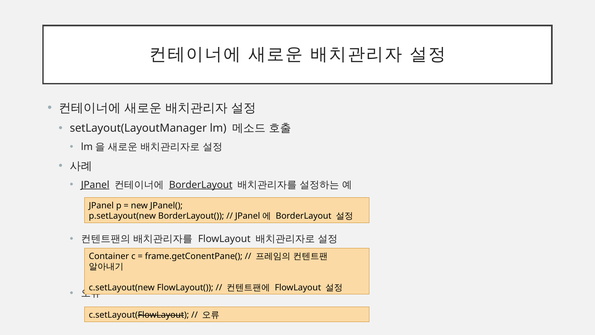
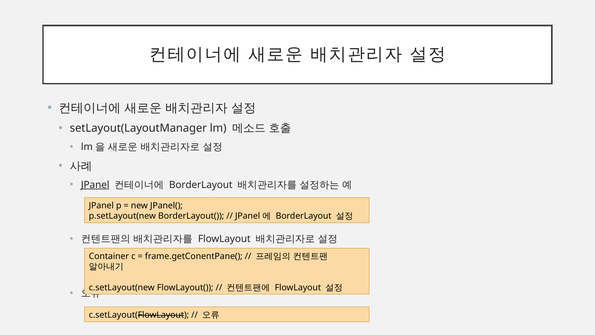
BorderLayout at (201, 185) underline: present -> none
